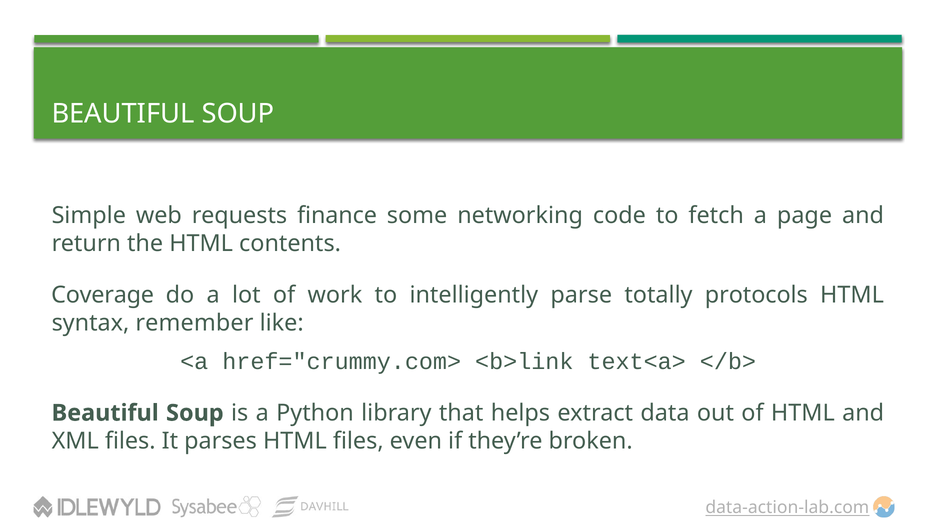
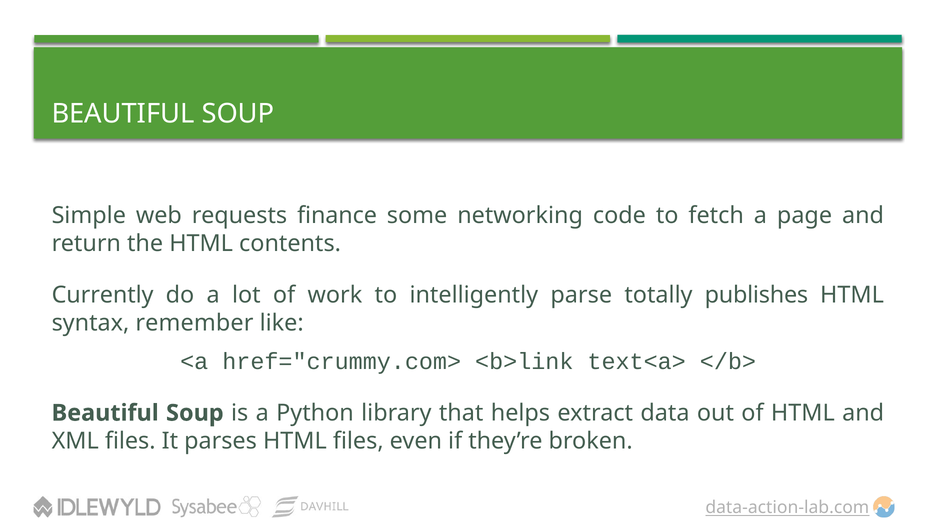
Coverage: Coverage -> Currently
protocols: protocols -> publishes
